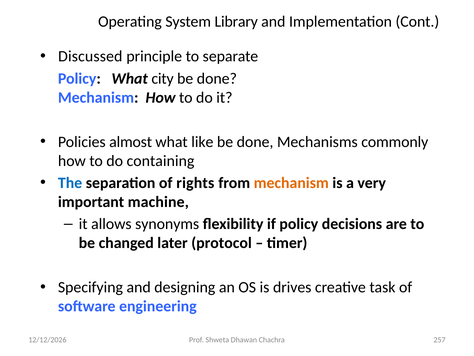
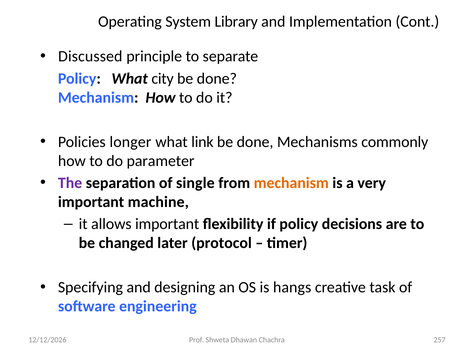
almost: almost -> longer
like: like -> link
containing: containing -> parameter
The colour: blue -> purple
rights: rights -> single
allows synonyms: synonyms -> important
drives: drives -> hangs
